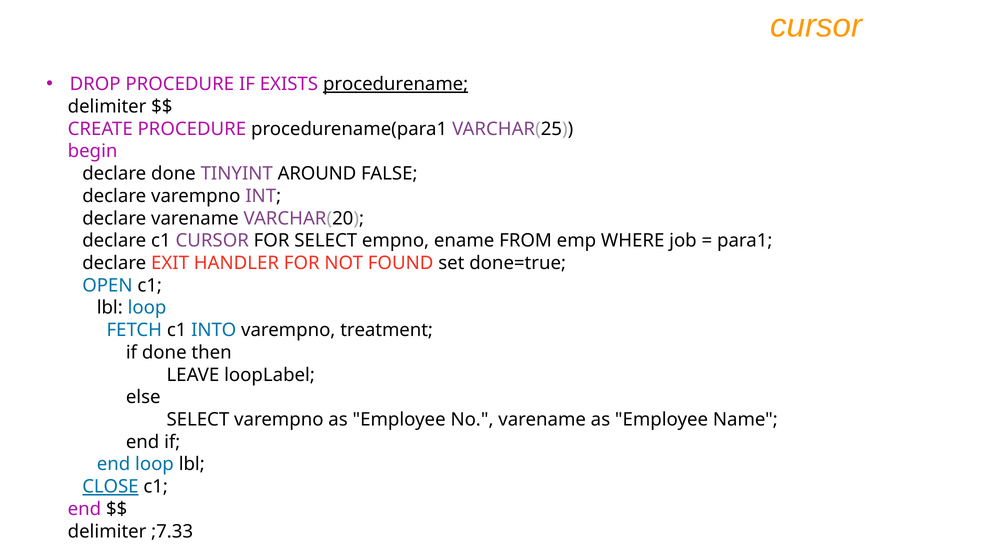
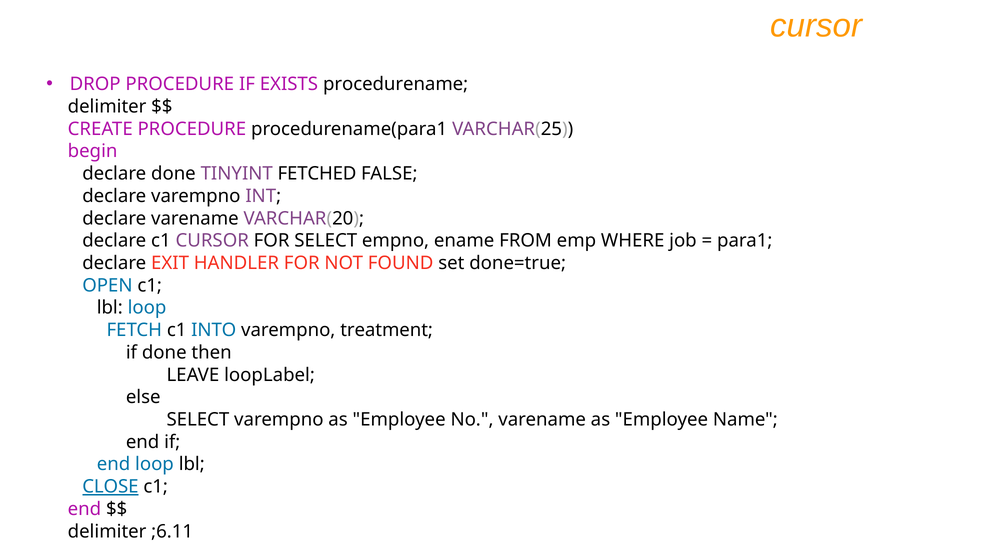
procedurename underline: present -> none
AROUND: AROUND -> FETCHED
;7.33: ;7.33 -> ;6.11
